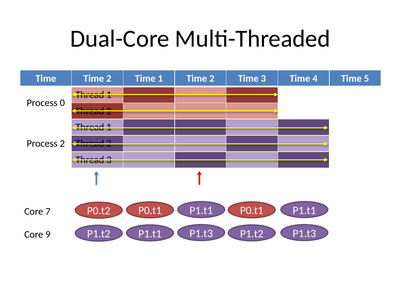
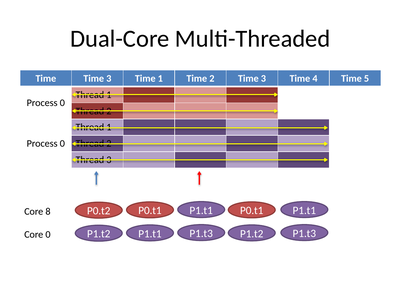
Time Time 2: 2 -> 3
2 at (62, 143): 2 -> 0
7: 7 -> 8
Core 9: 9 -> 0
